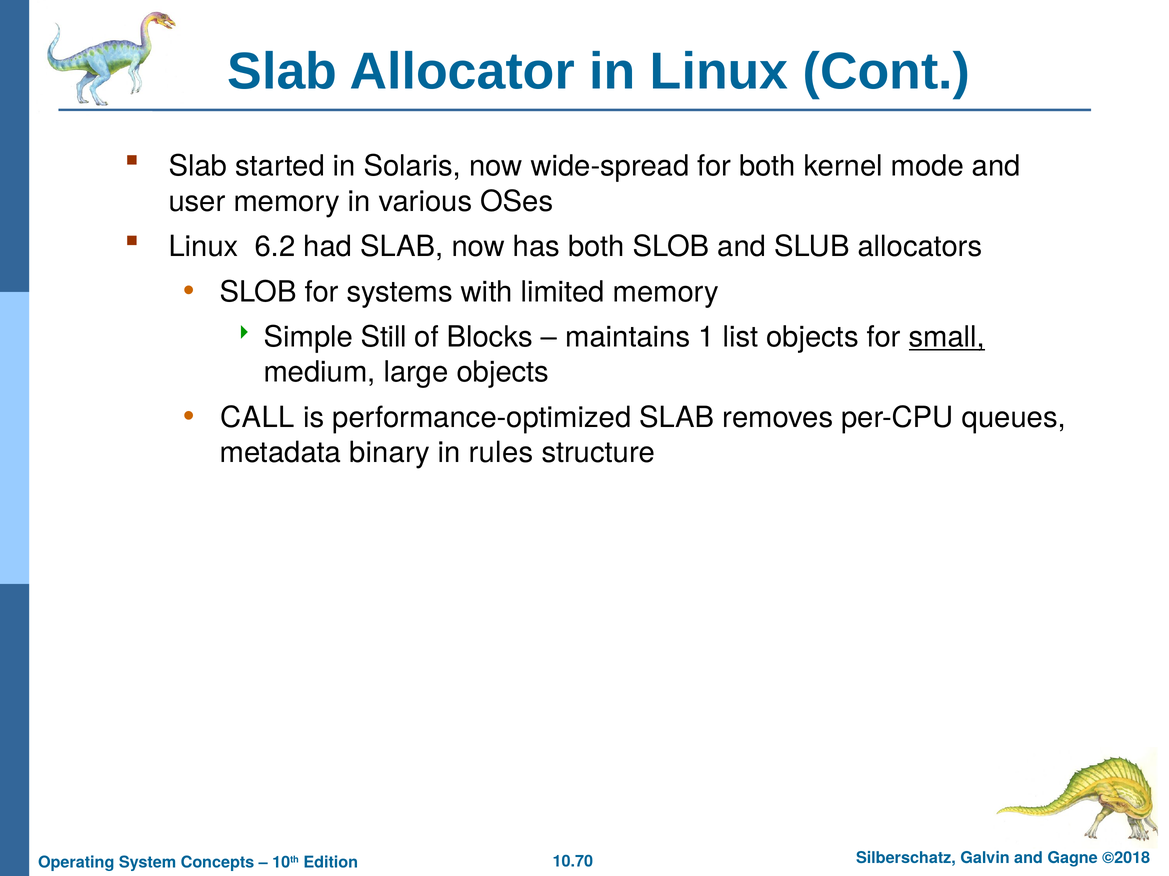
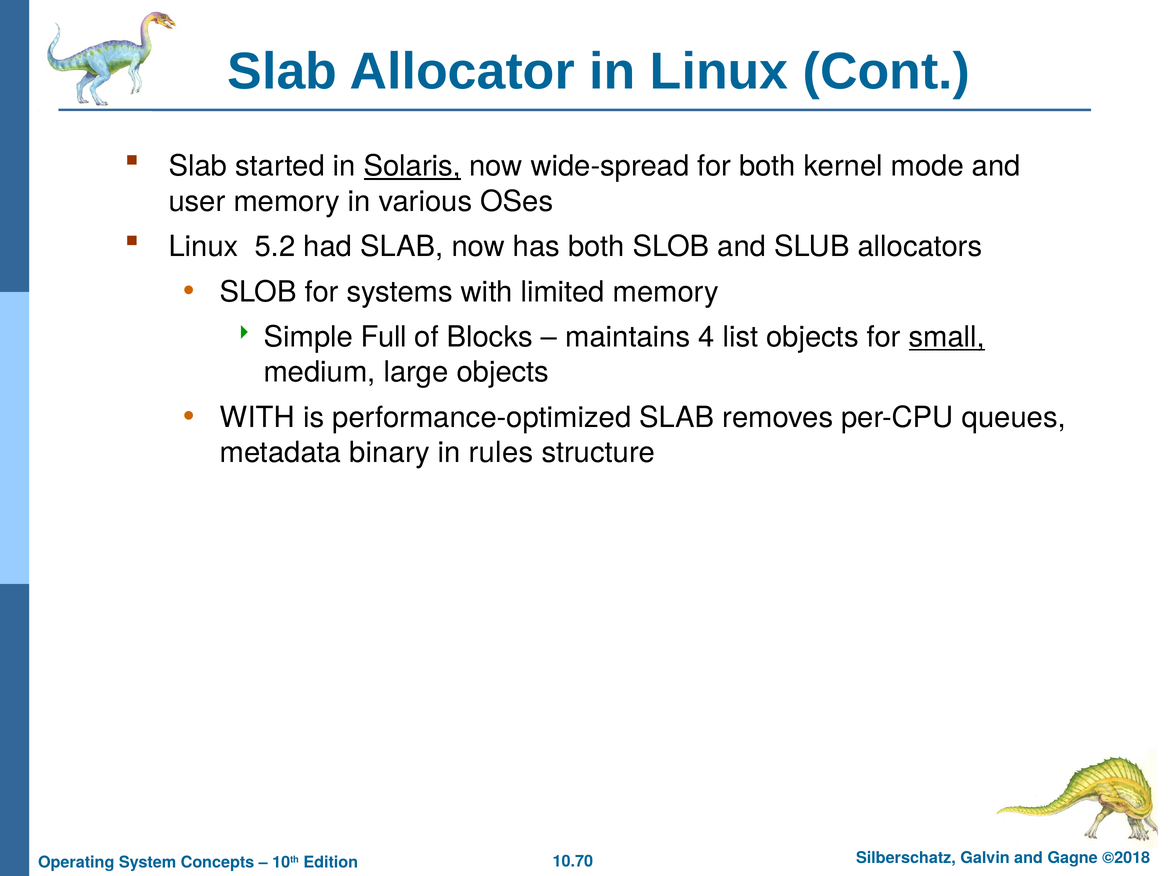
Solaris underline: none -> present
6.2: 6.2 -> 5.2
Still: Still -> Full
1: 1 -> 4
CALL at (257, 418): CALL -> WITH
